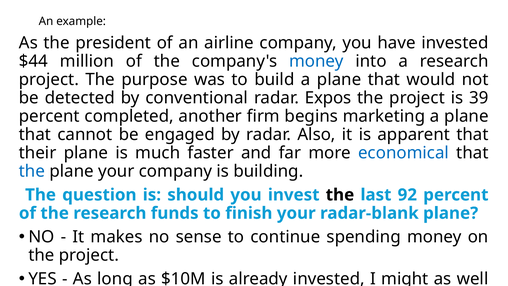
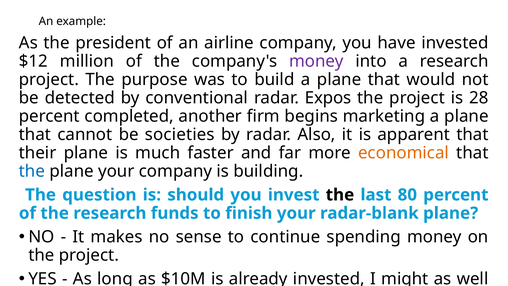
$44: $44 -> $12
money at (316, 61) colour: blue -> purple
39: 39 -> 28
engaged: engaged -> societies
economical colour: blue -> orange
92: 92 -> 80
